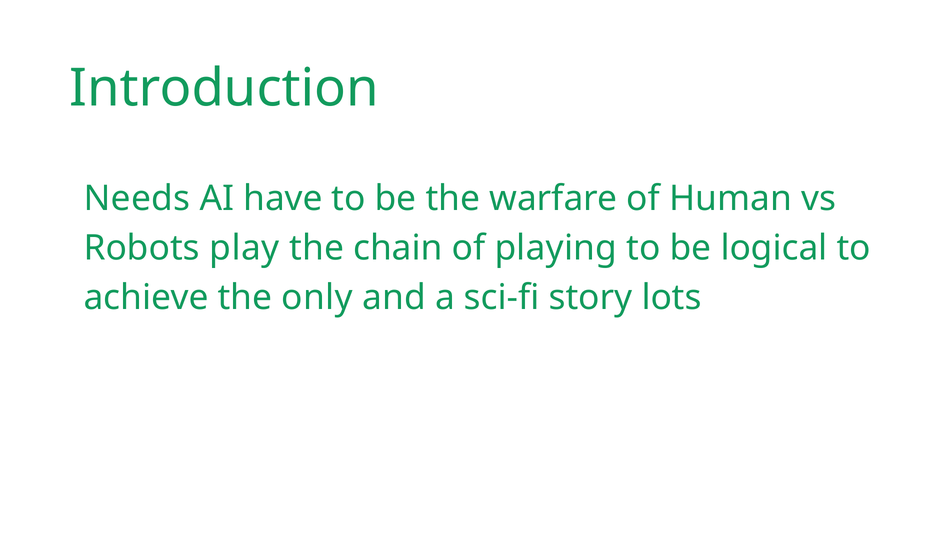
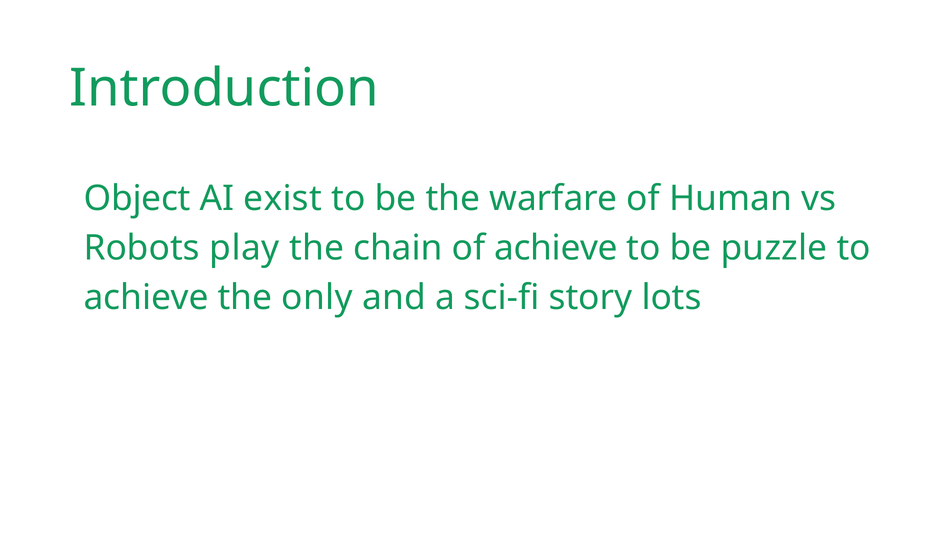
Needs: Needs -> Object
have: have -> exist
of playing: playing -> achieve
logical: logical -> puzzle
